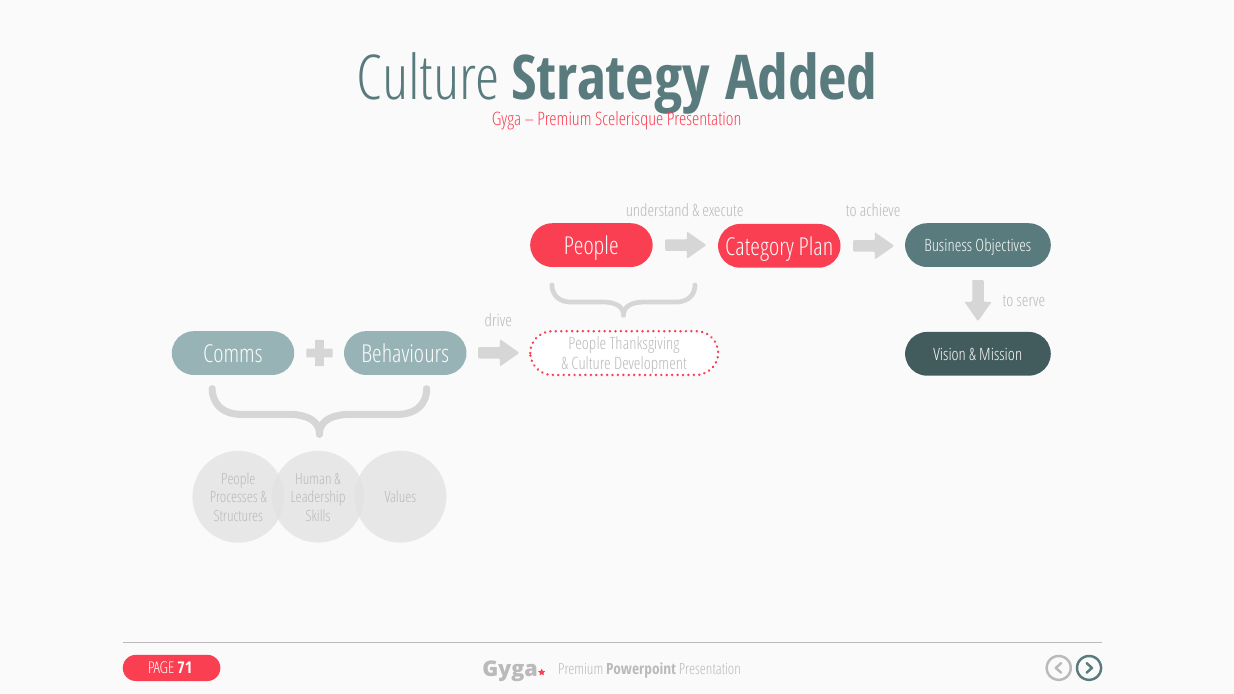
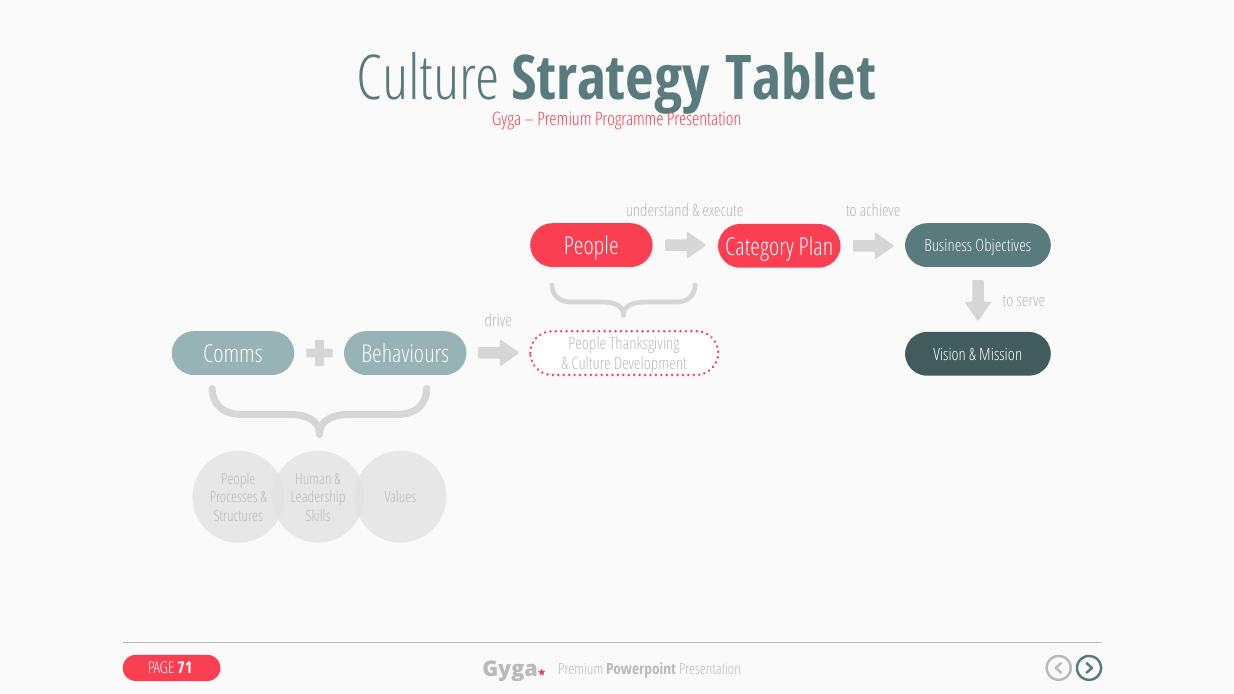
Added: Added -> Tablet
Scelerisque: Scelerisque -> Programme
